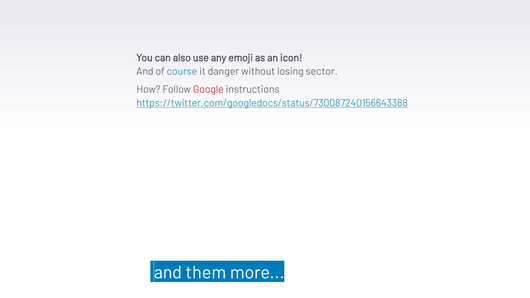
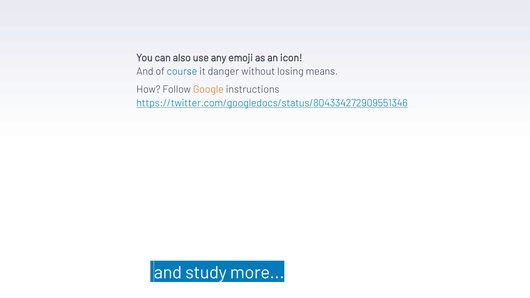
sector: sector -> means
Google colour: red -> orange
https://twitter.com/googledocs/status/730087240156643388: https://twitter.com/googledocs/status/730087240156643388 -> https://twitter.com/googledocs/status/804334272909551346
them: them -> study
